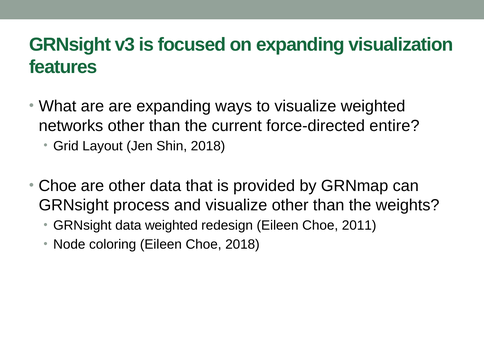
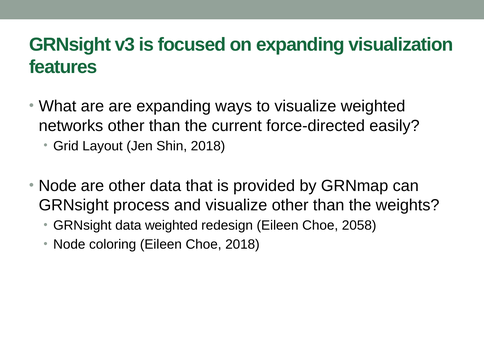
entire: entire -> easily
Choe at (58, 186): Choe -> Node
2011: 2011 -> 2058
